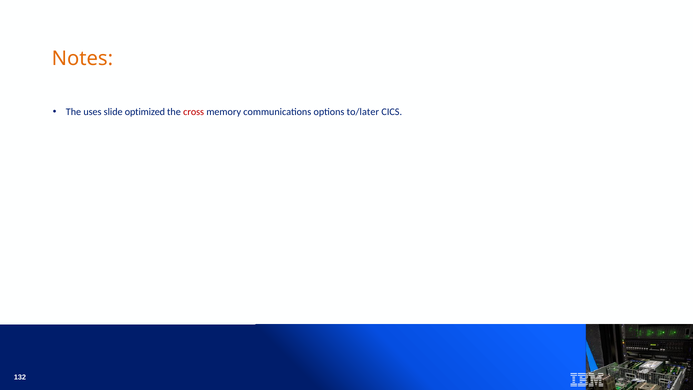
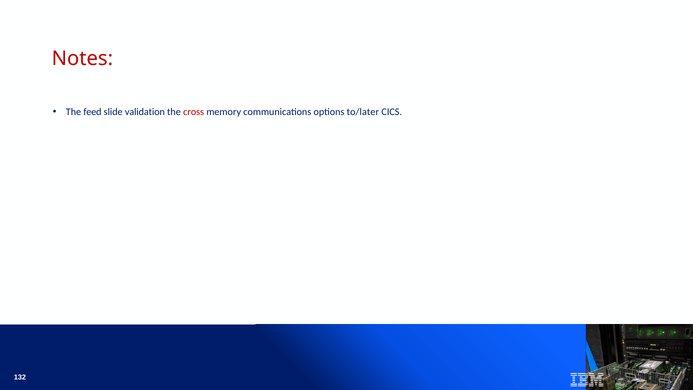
Notes colour: orange -> red
uses: uses -> feed
optimized: optimized -> validation
